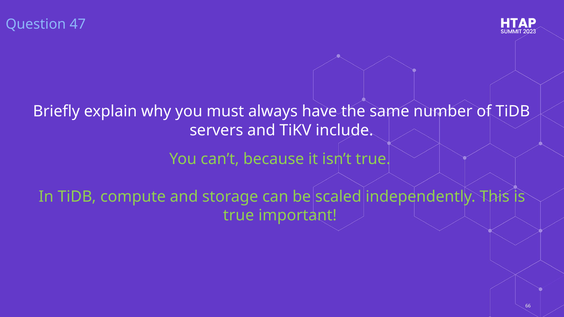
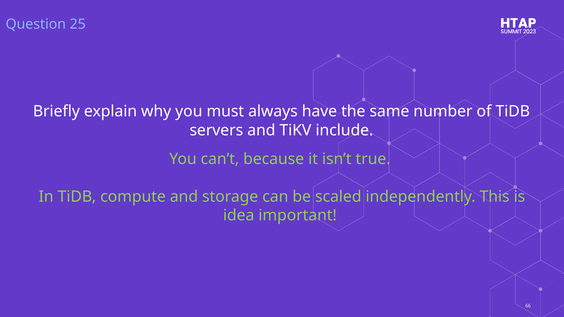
47: 47 -> 25
true at (239, 216): true -> idea
